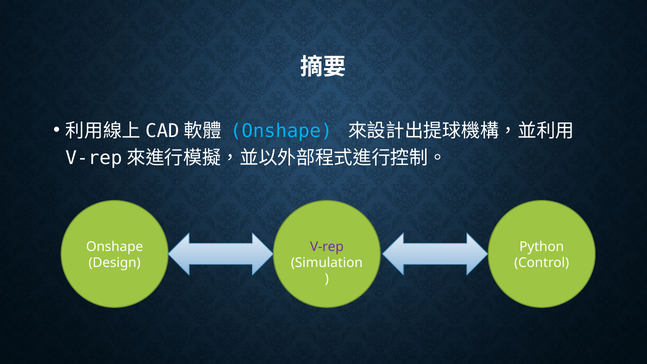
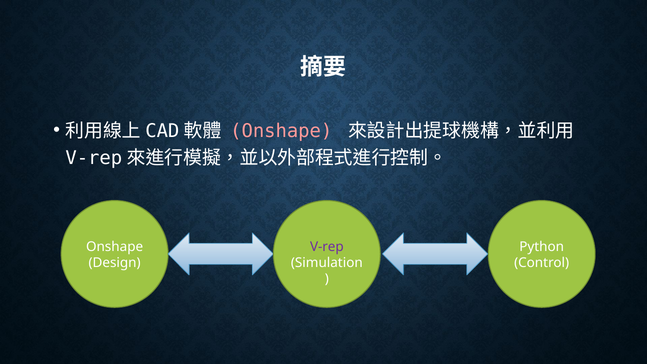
Onshape at (281, 131) colour: light blue -> pink
